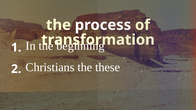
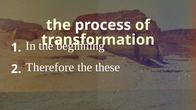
Christians: Christians -> Therefore
